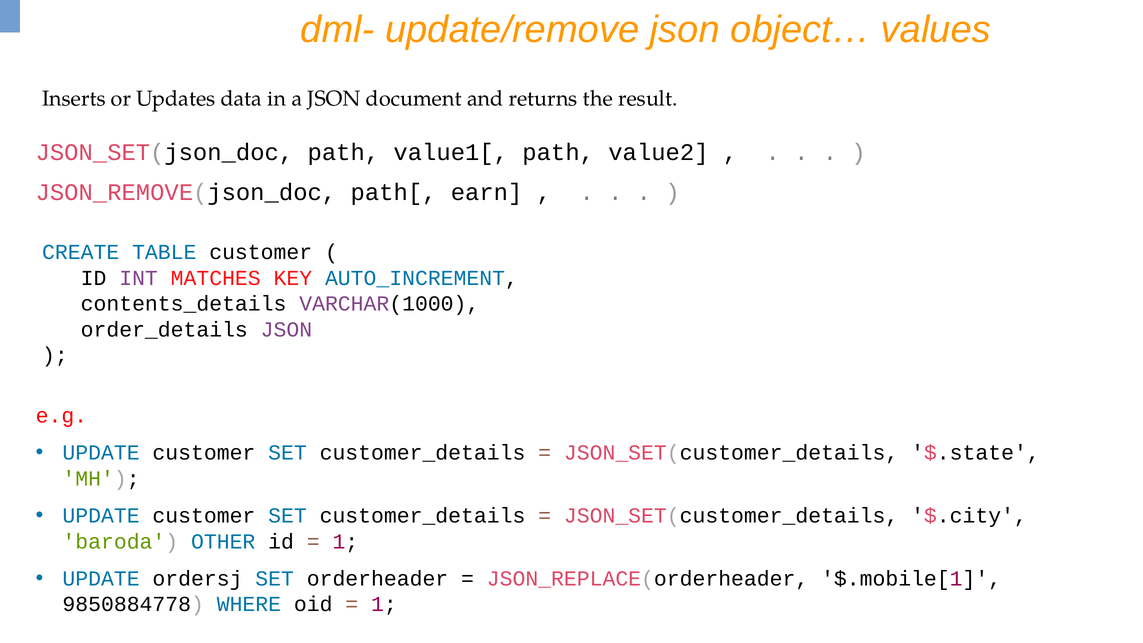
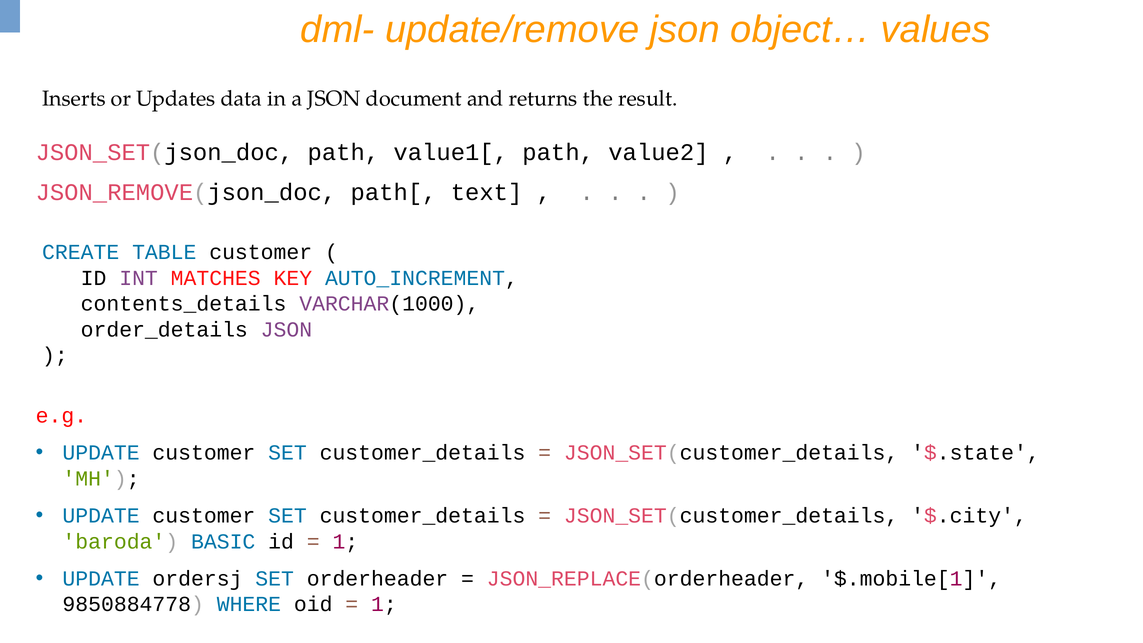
earn: earn -> text
OTHER: OTHER -> BASIC
